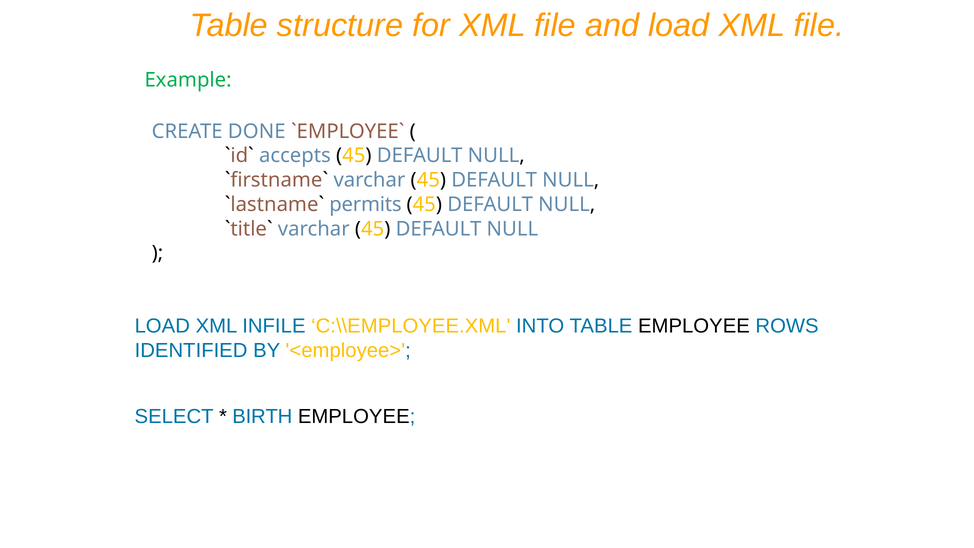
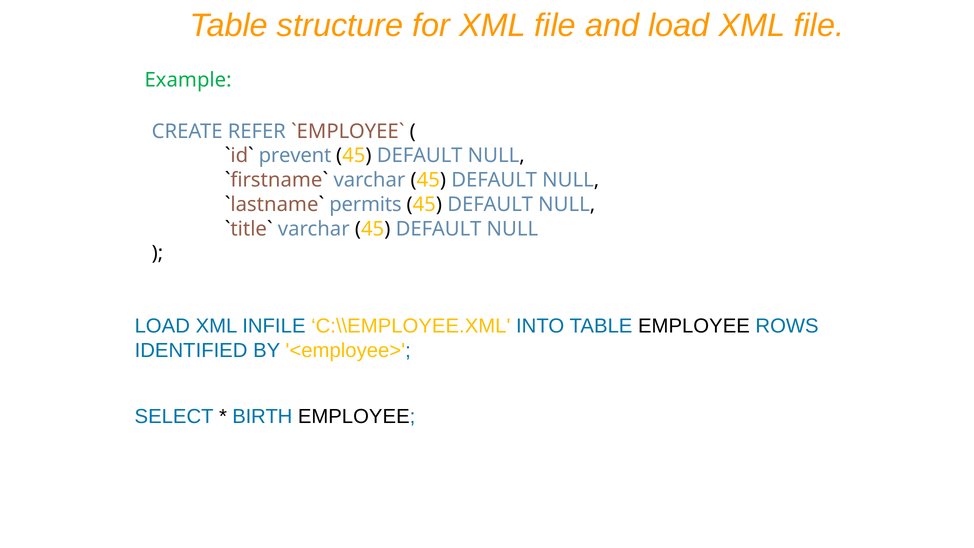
DONE: DONE -> REFER
accepts: accepts -> prevent
